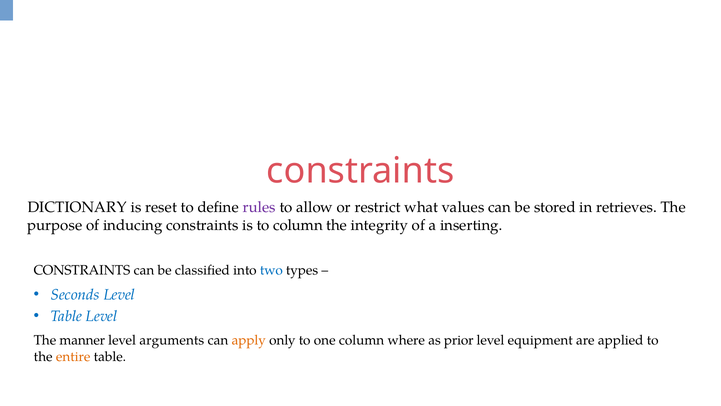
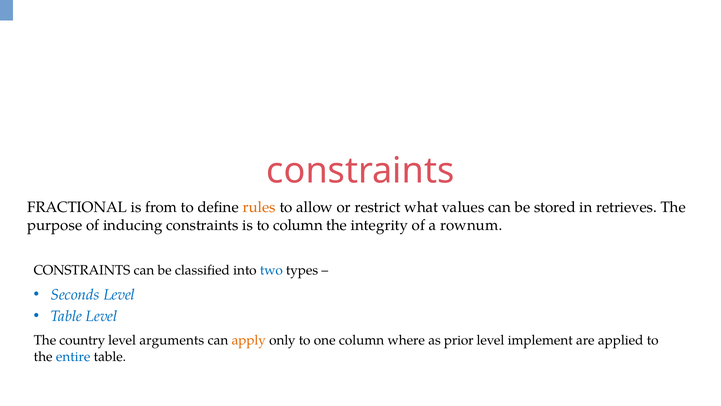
DICTIONARY: DICTIONARY -> FRACTIONAL
reset: reset -> from
rules colour: purple -> orange
inserting: inserting -> rownum
manner: manner -> country
equipment: equipment -> implement
entire colour: orange -> blue
